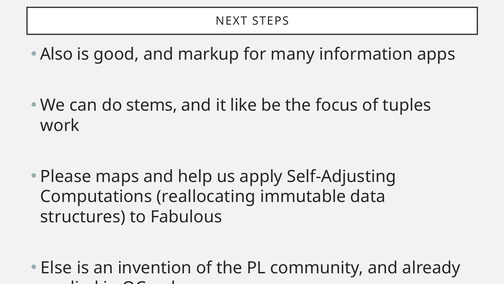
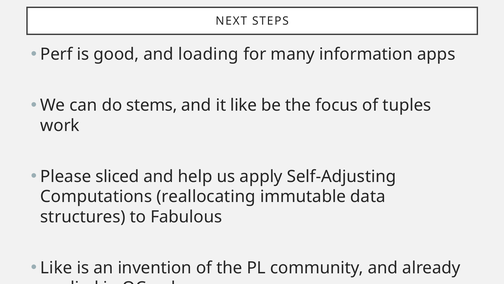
Also: Also -> Perf
markup: markup -> loading
maps: maps -> sliced
Else at (56, 267): Else -> Like
